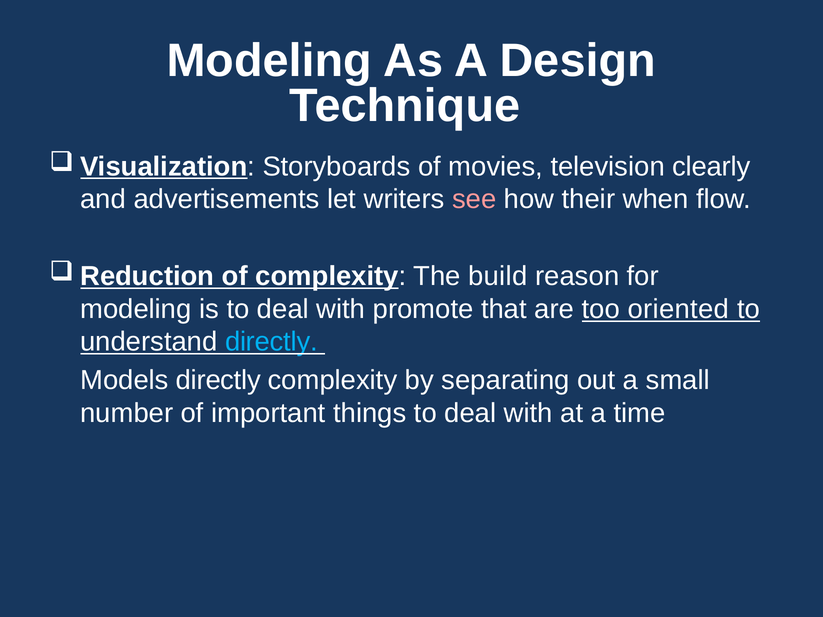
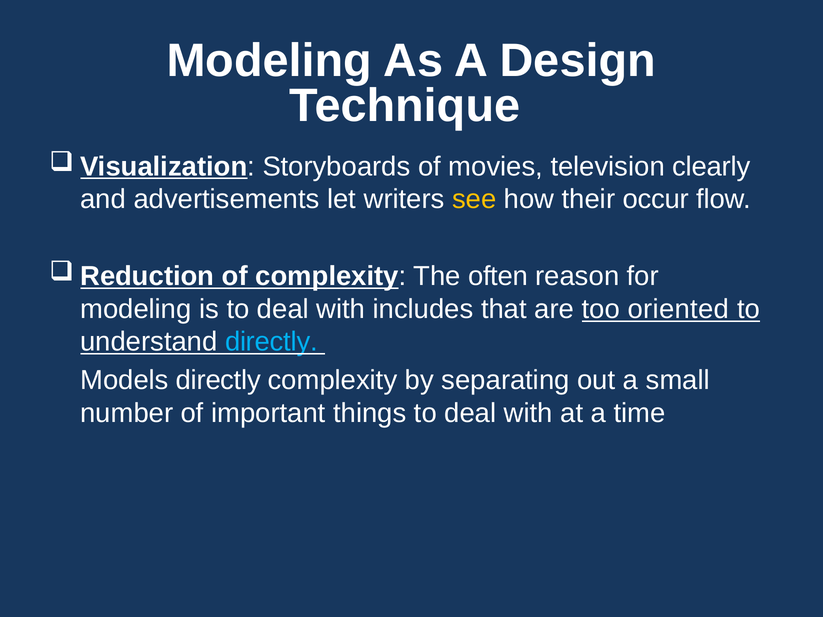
see colour: pink -> yellow
when: when -> occur
build: build -> often
promote: promote -> includes
